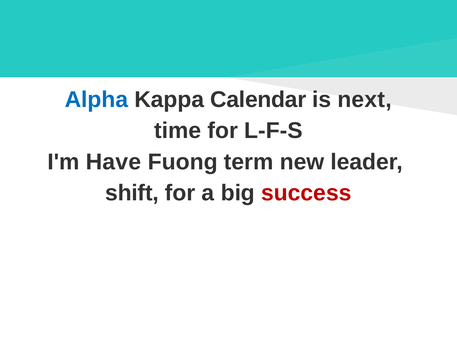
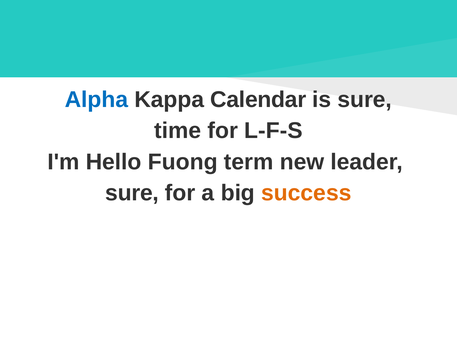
is next: next -> sure
Have: Have -> Hello
shift at (132, 194): shift -> sure
success colour: red -> orange
